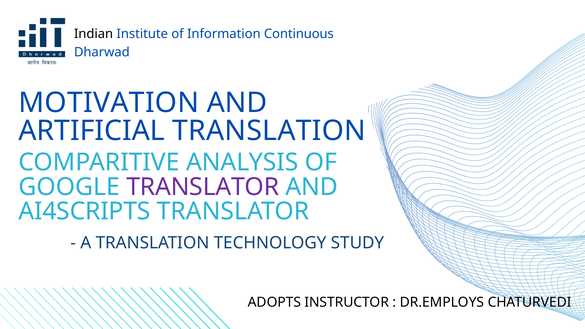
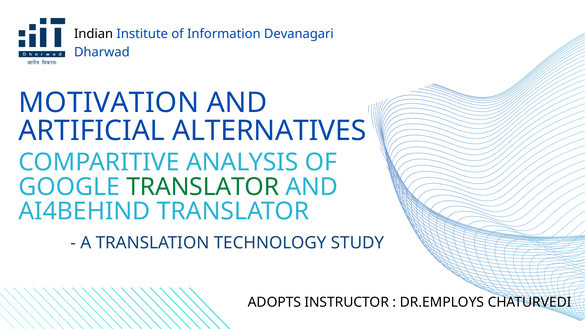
Continuous: Continuous -> Devanagari
ARTIFICIAL TRANSLATION: TRANSLATION -> ALTERNATIVES
TRANSLATOR at (203, 187) colour: purple -> green
AI4SCRIPTS: AI4SCRIPTS -> AI4BEHIND
